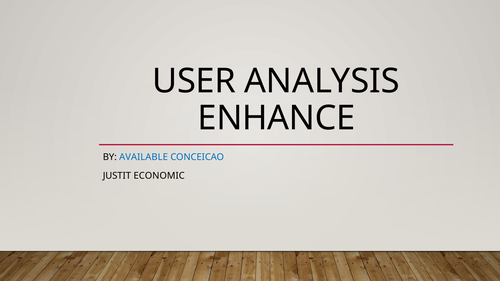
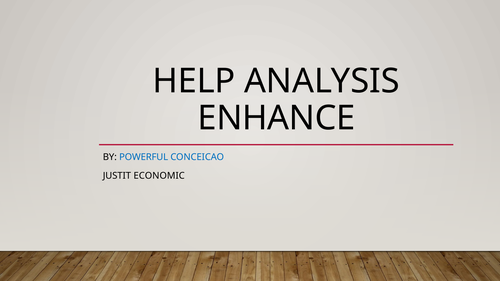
USER: USER -> HELP
AVAILABLE: AVAILABLE -> POWERFUL
